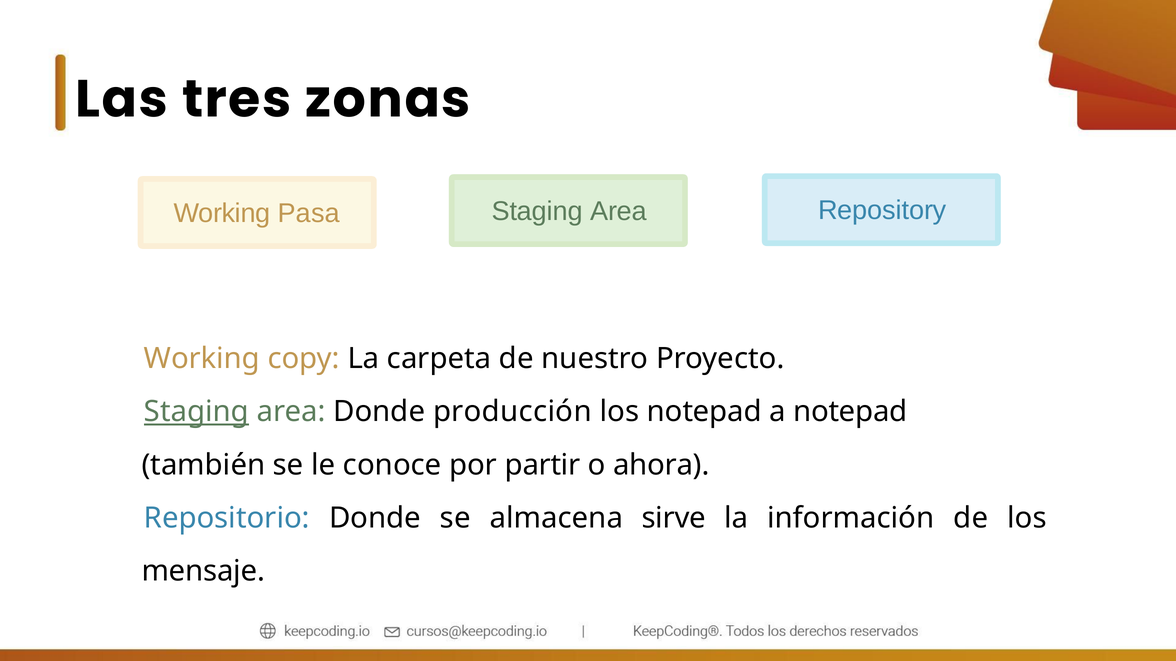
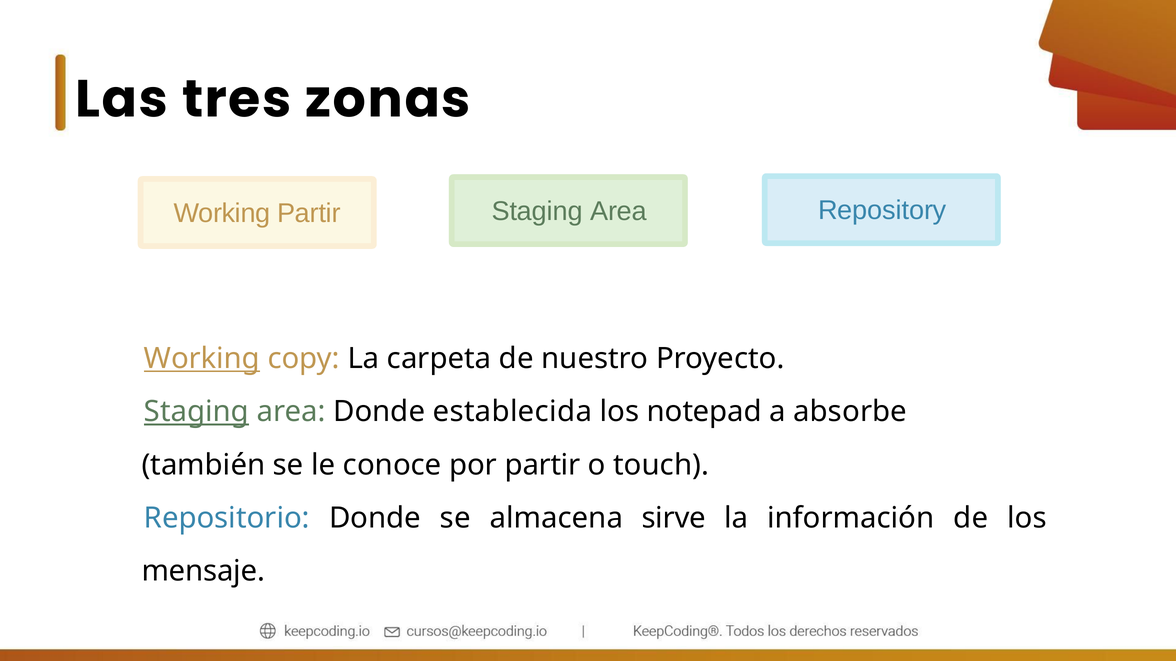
Working Pasa: Pasa -> Partir
Working at (202, 359) underline: none -> present
producción: producción -> establecida
a notepad: notepad -> absorbe
ahora: ahora -> touch
